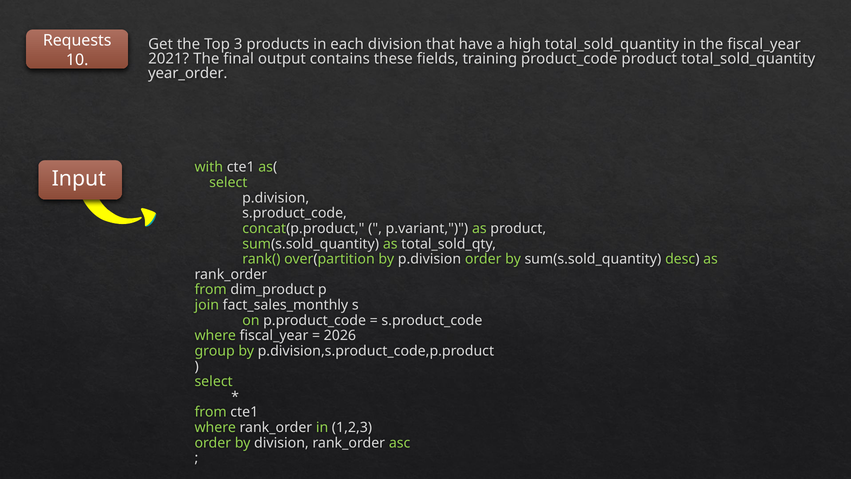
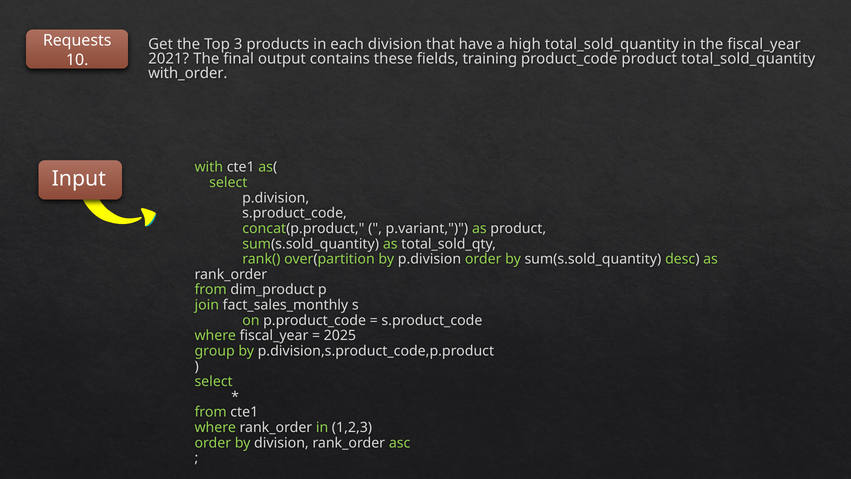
year_order: year_order -> with_order
2026: 2026 -> 2025
